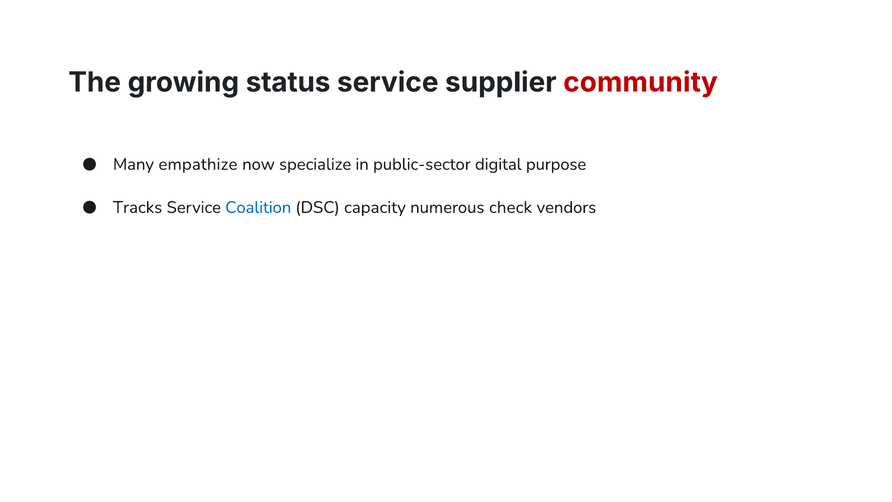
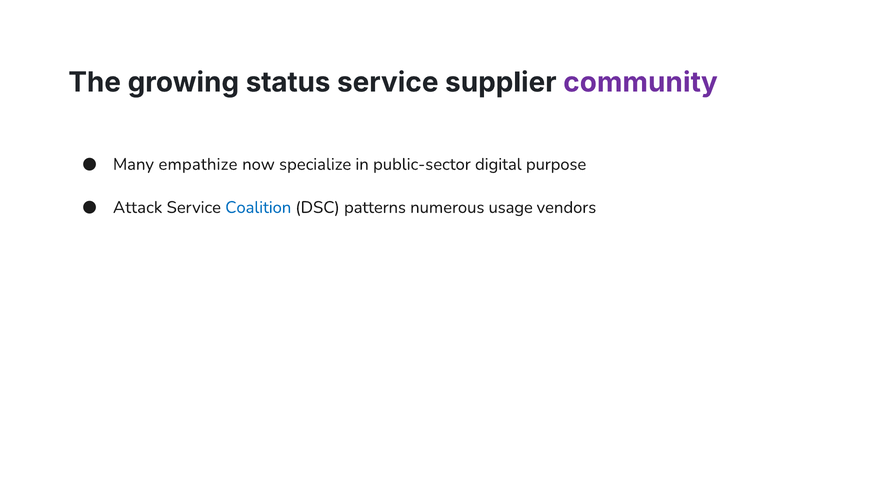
community colour: red -> purple
Tracks: Tracks -> Attack
capacity: capacity -> patterns
check: check -> usage
